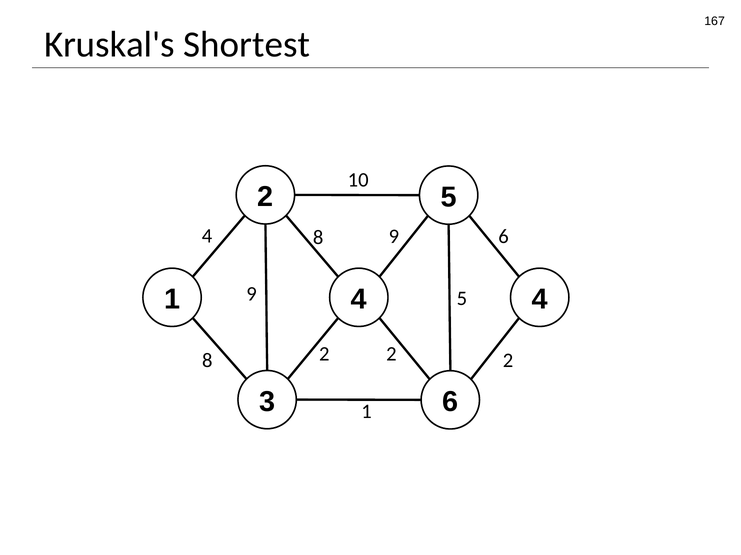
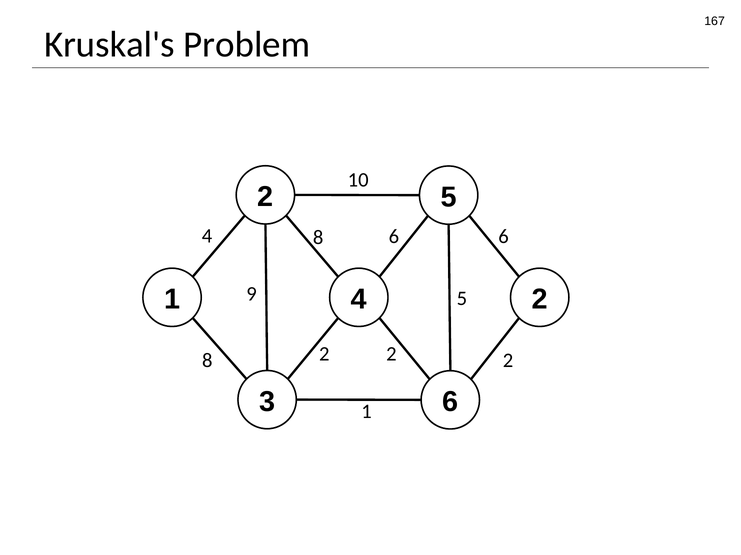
Shortest: Shortest -> Problem
8 9: 9 -> 6
4 4: 4 -> 2
